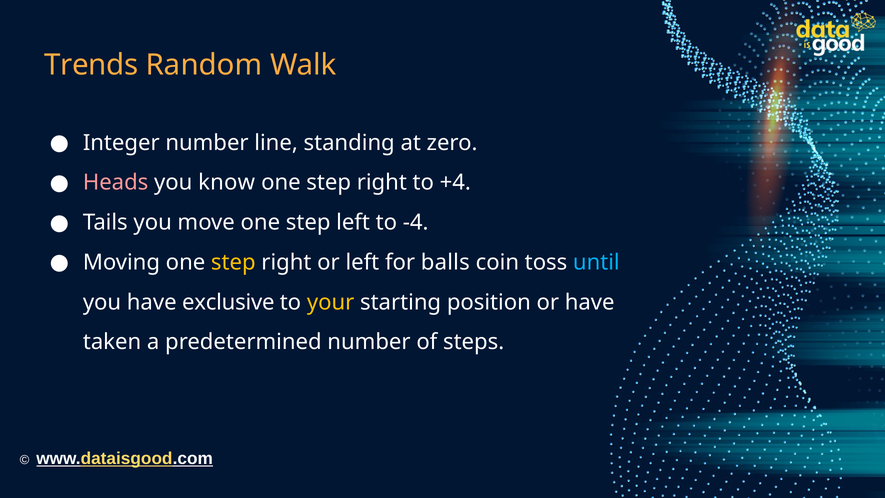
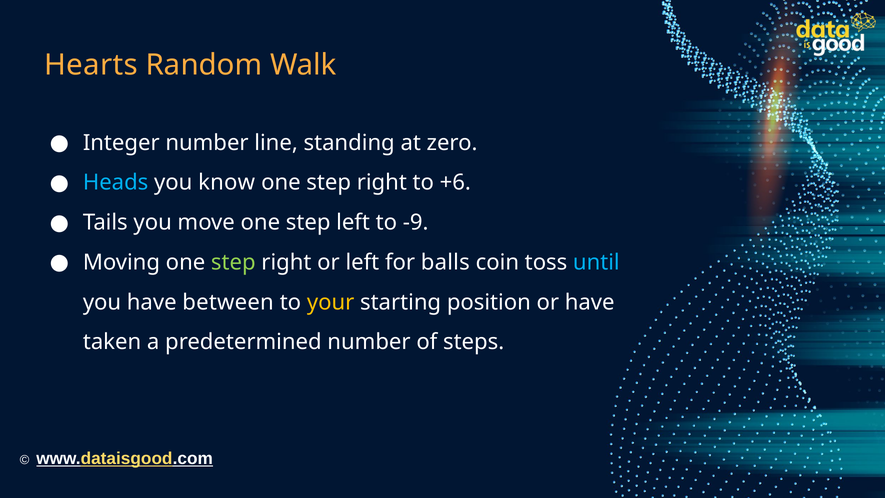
Trends: Trends -> Hearts
Heads colour: pink -> light blue
+4: +4 -> +6
-4: -4 -> -9
step at (233, 262) colour: yellow -> light green
exclusive: exclusive -> between
